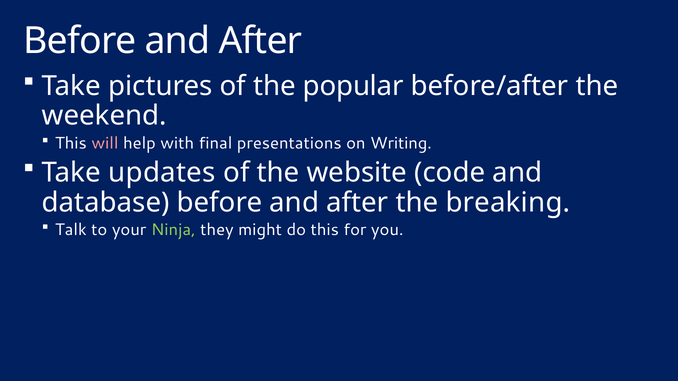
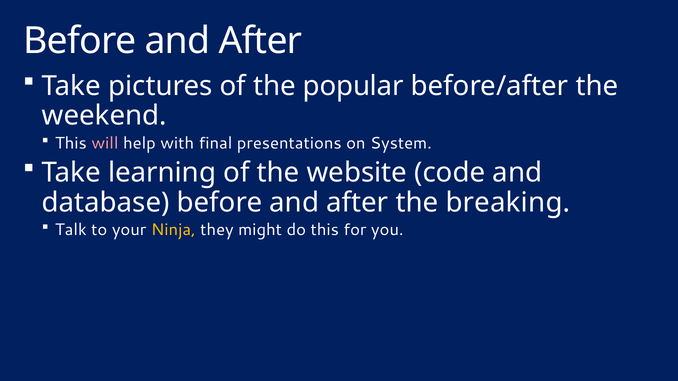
Writing: Writing -> System
updates: updates -> learning
Ninja colour: light green -> yellow
